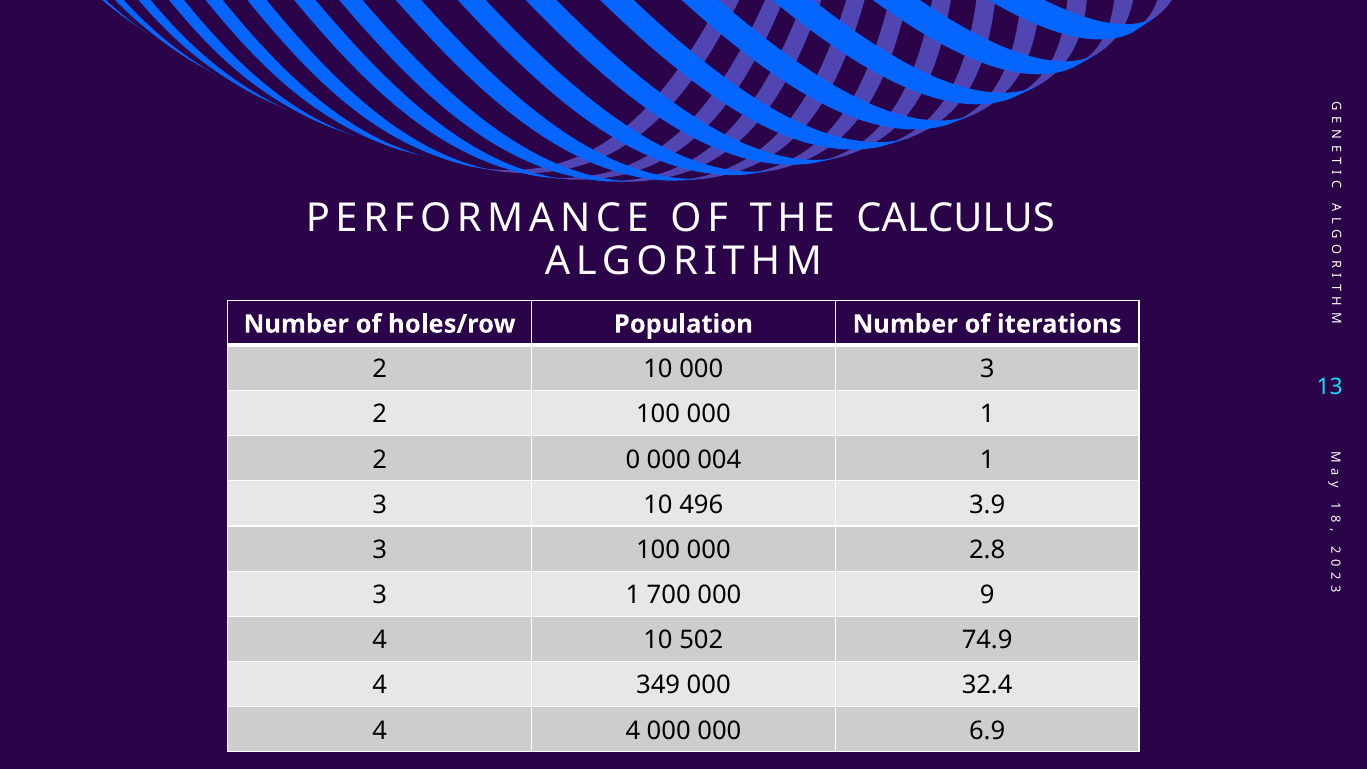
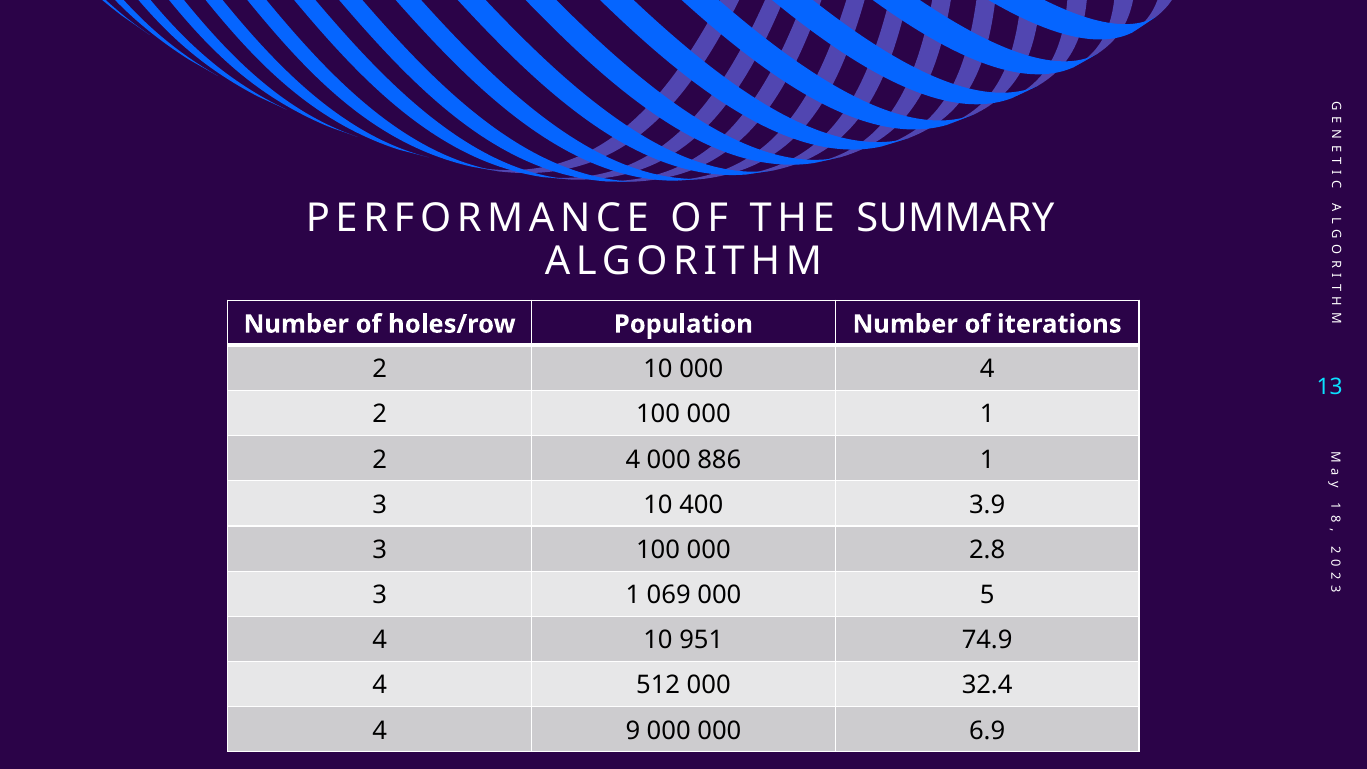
CALCULUS: CALCULUS -> SUMMARY
000 3: 3 -> 4
0 at (633, 460): 0 -> 4
004: 004 -> 886
496: 496 -> 400
700: 700 -> 069
9: 9 -> 5
502: 502 -> 951
349: 349 -> 512
4 4: 4 -> 9
